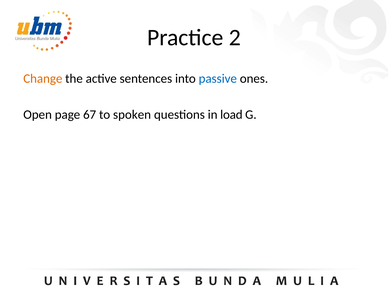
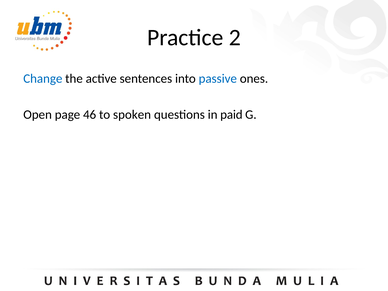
Change colour: orange -> blue
67: 67 -> 46
load: load -> paid
